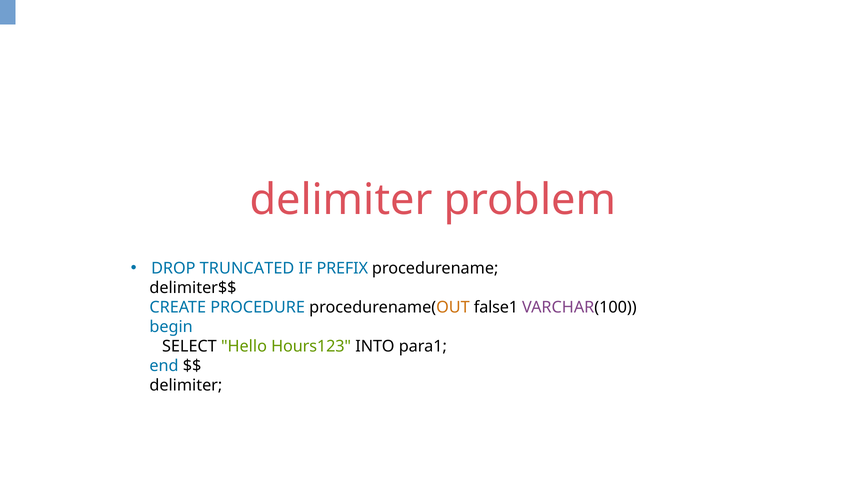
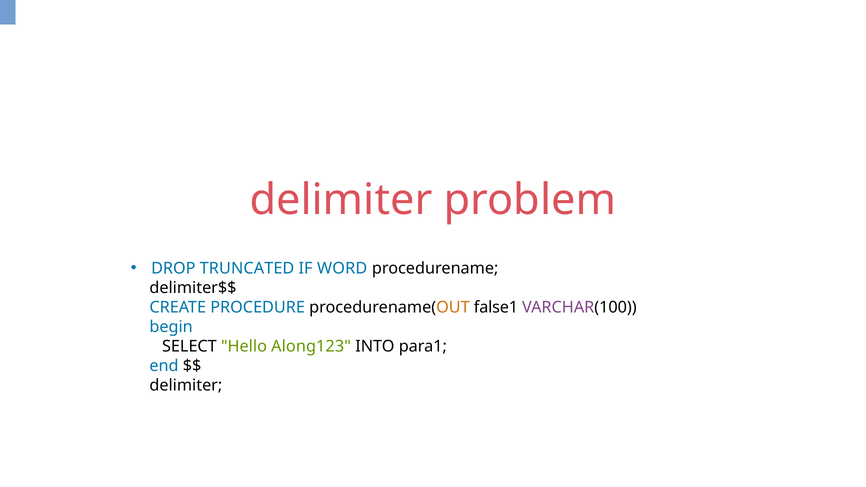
PREFIX: PREFIX -> WORD
Hours123: Hours123 -> Along123
